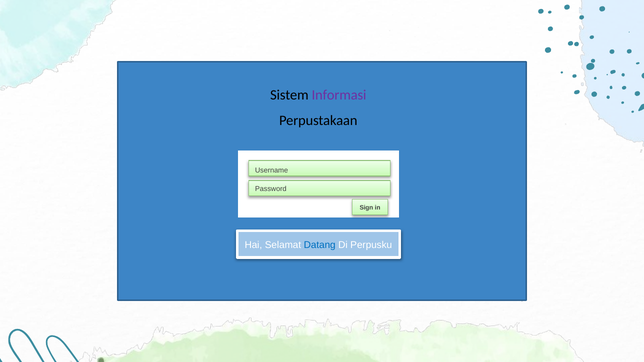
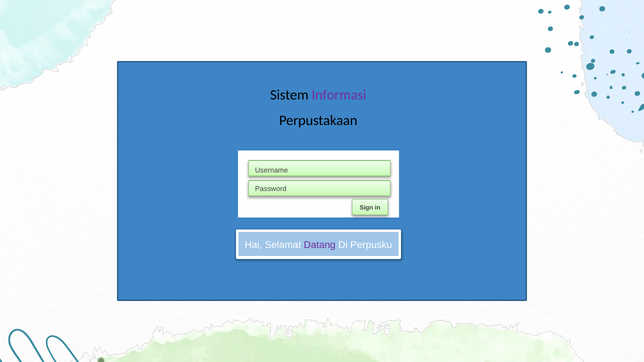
Datang colour: blue -> purple
